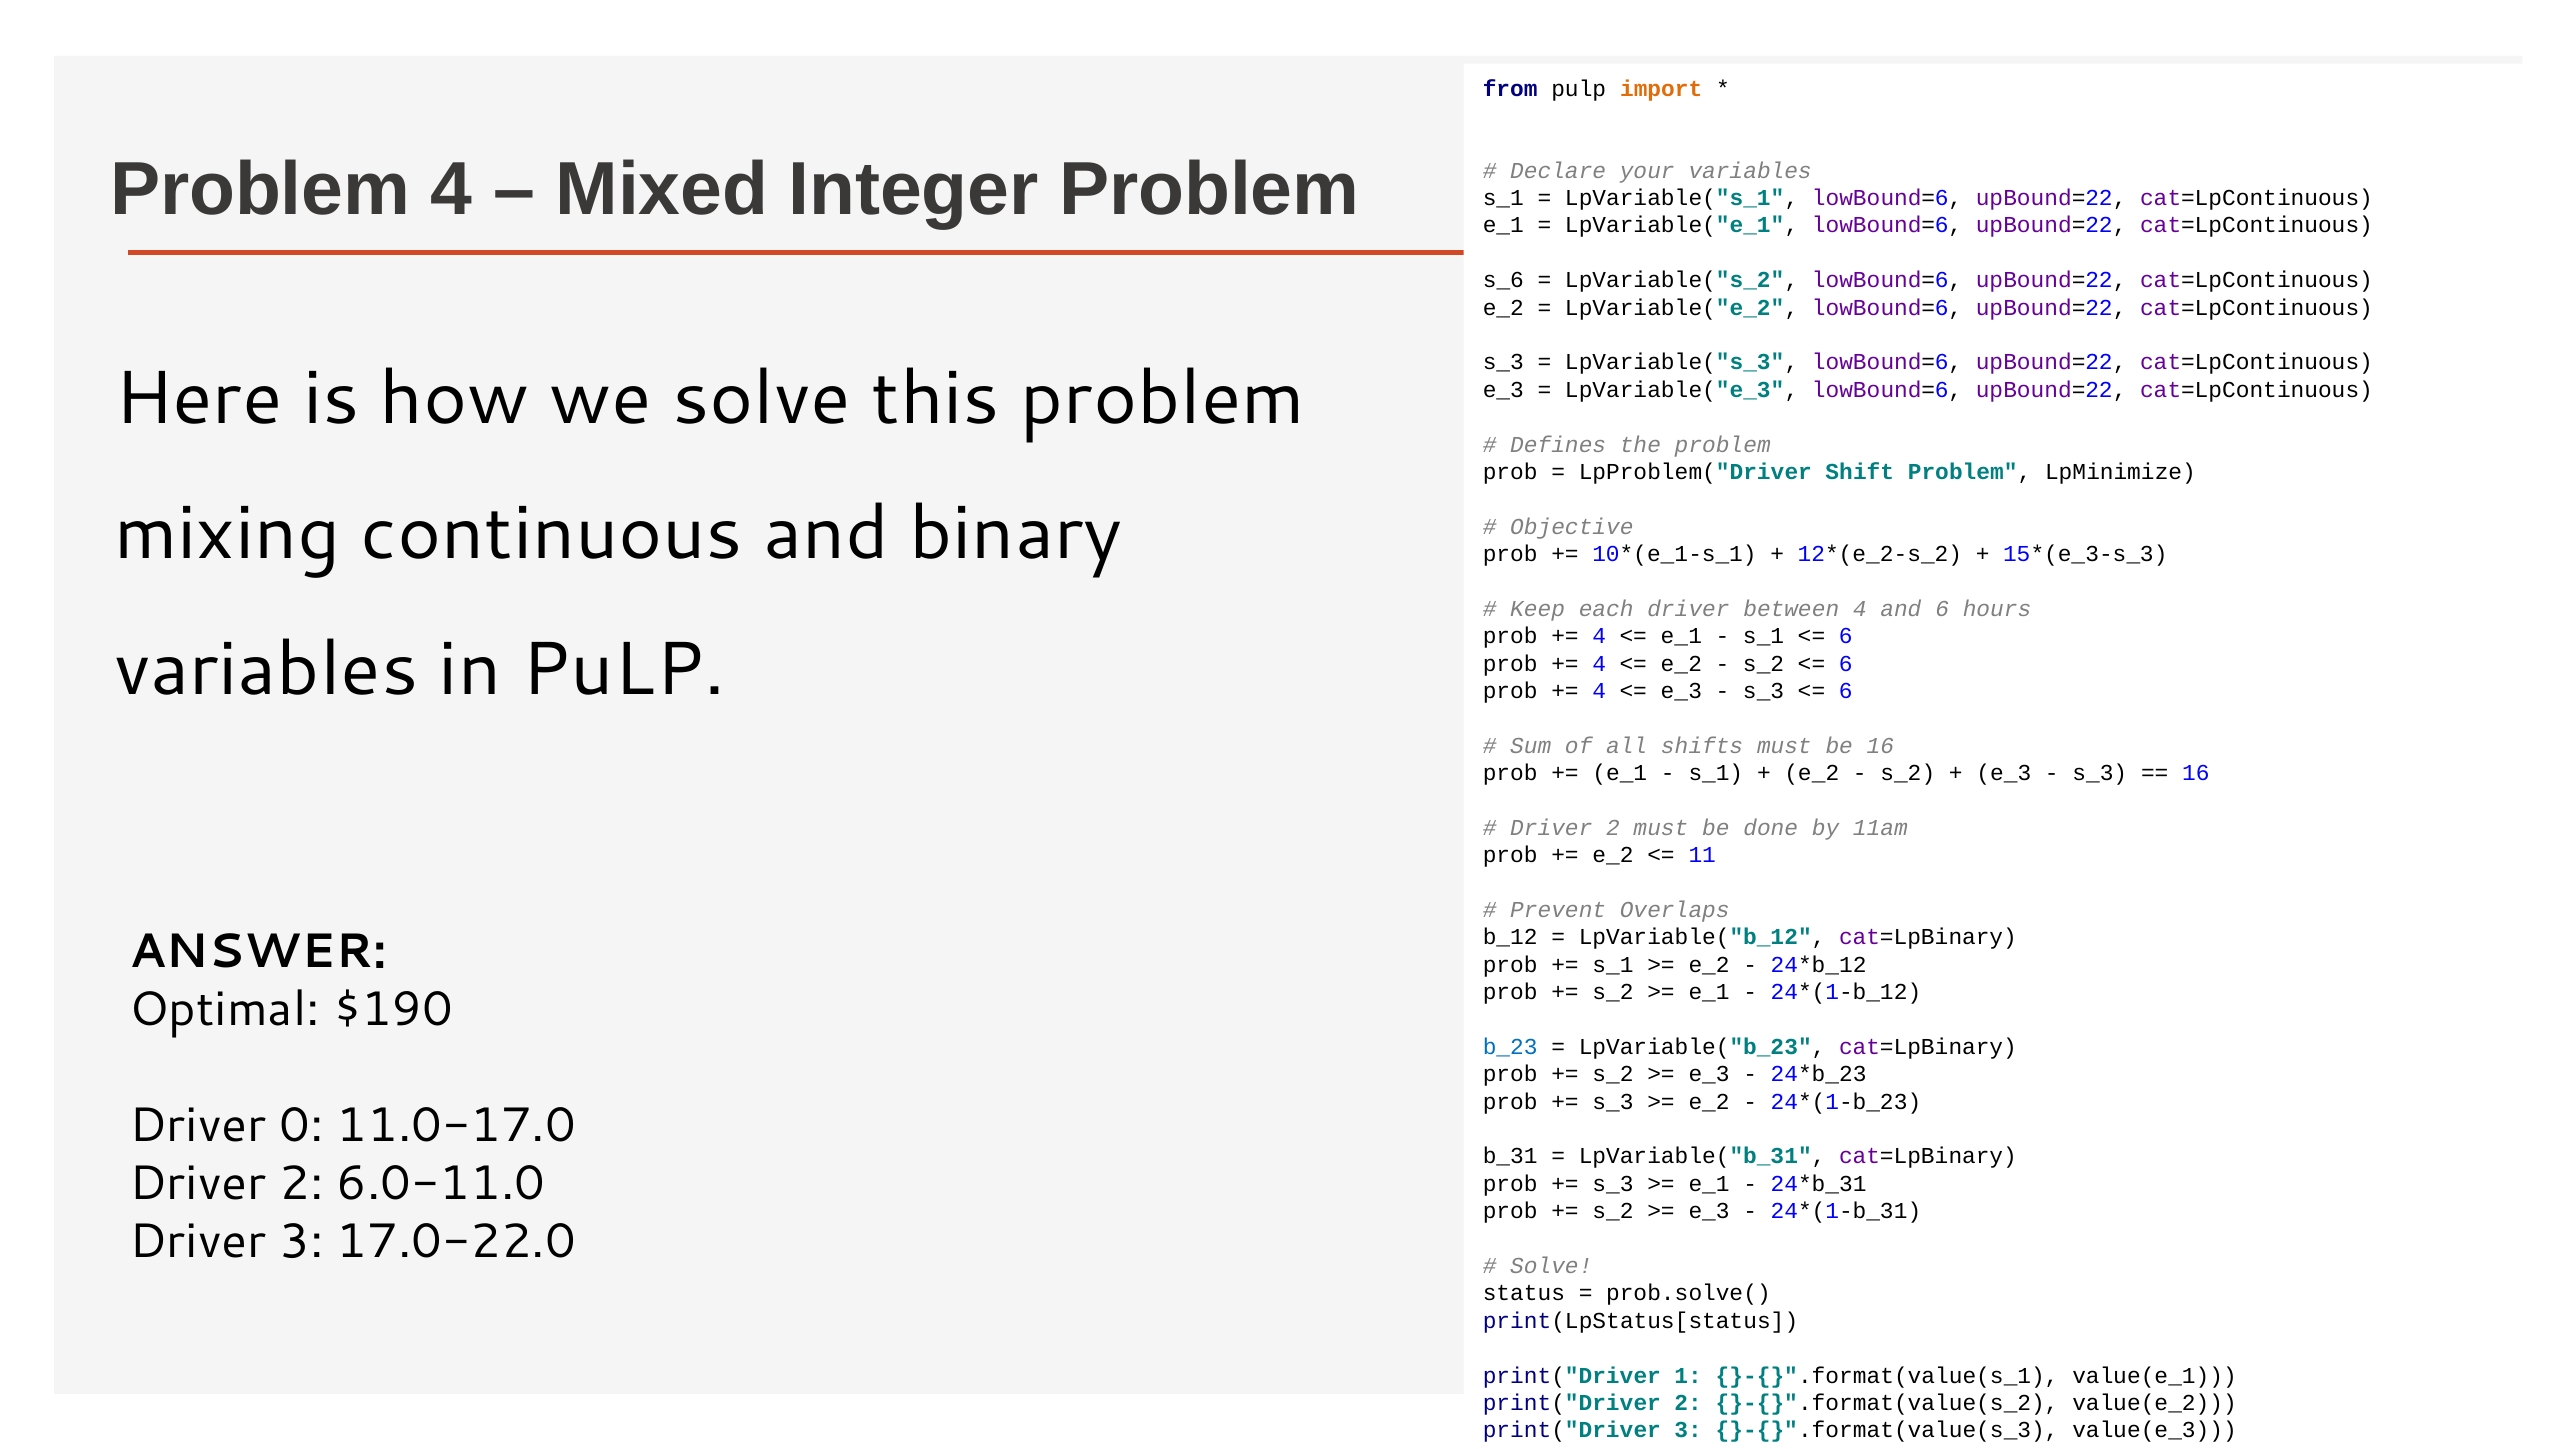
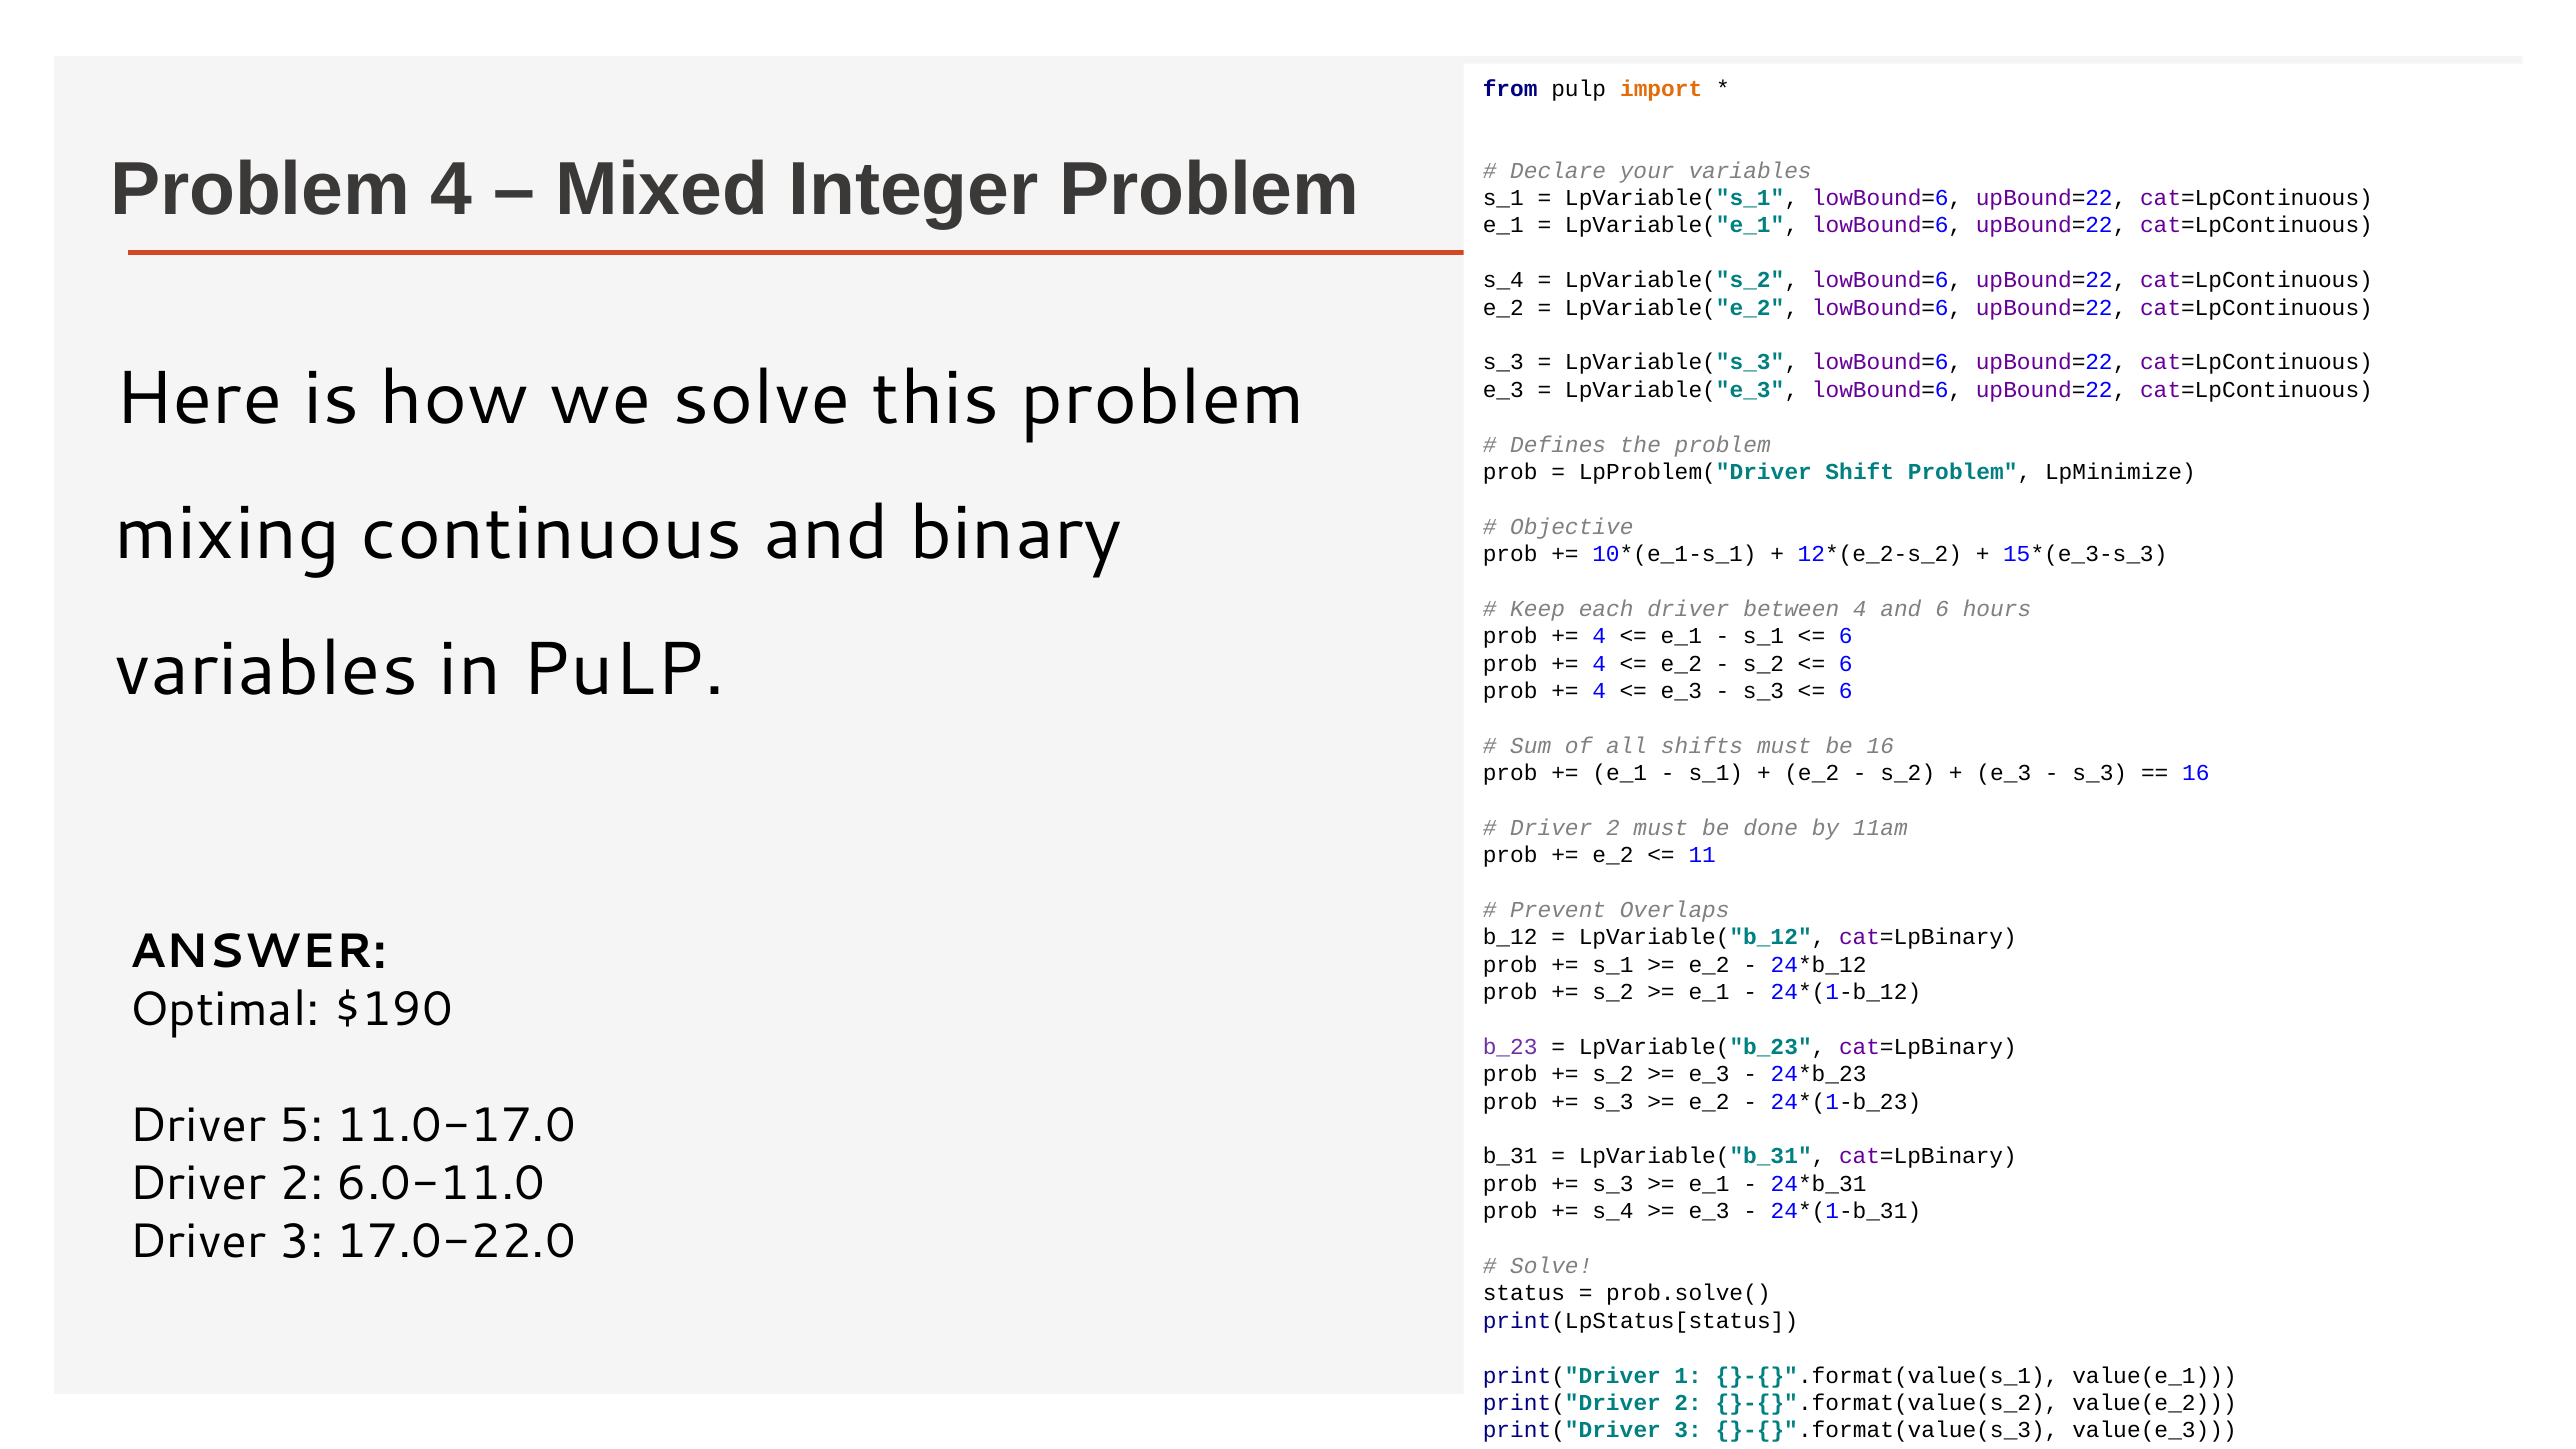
s_6 at (1503, 280): s_6 -> s_4
b_23 colour: blue -> purple
0: 0 -> 5
s_2 at (1613, 1211): s_2 -> s_4
